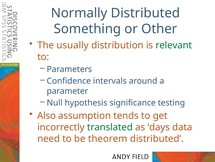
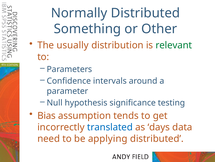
Also: Also -> Bias
translated colour: green -> blue
theorem: theorem -> applying
